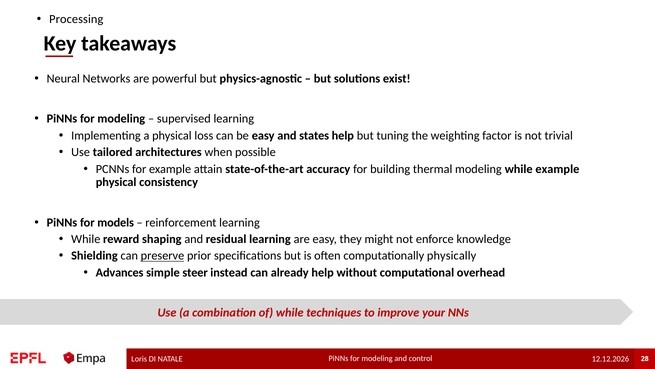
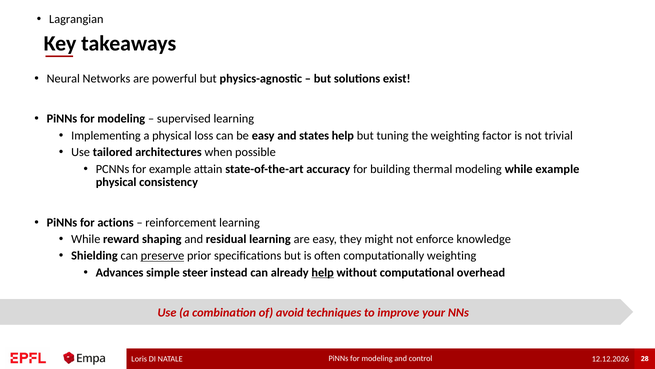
Processing: Processing -> Lagrangian
models: models -> actions
computationally physically: physically -> weighting
help at (323, 272) underline: none -> present
of while: while -> avoid
